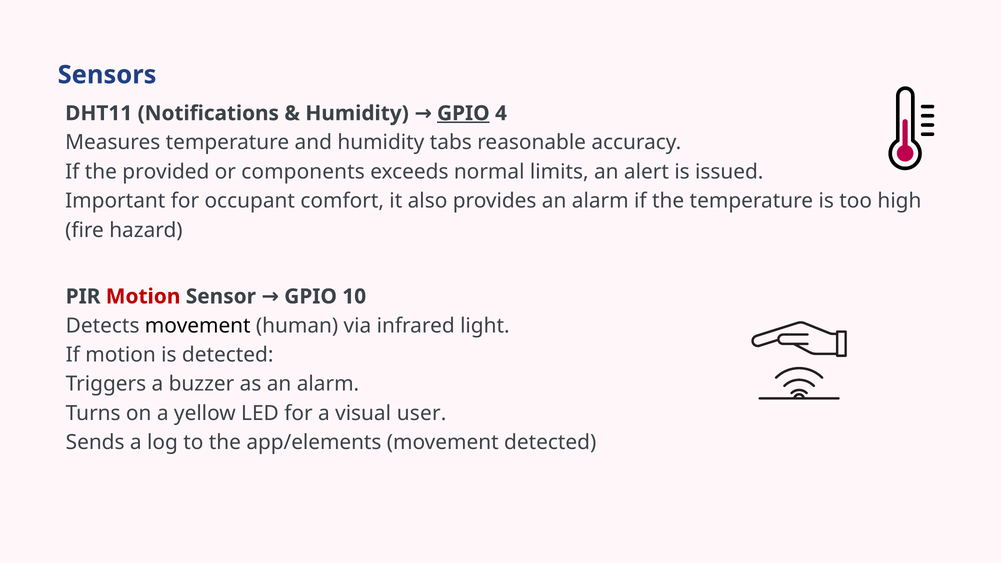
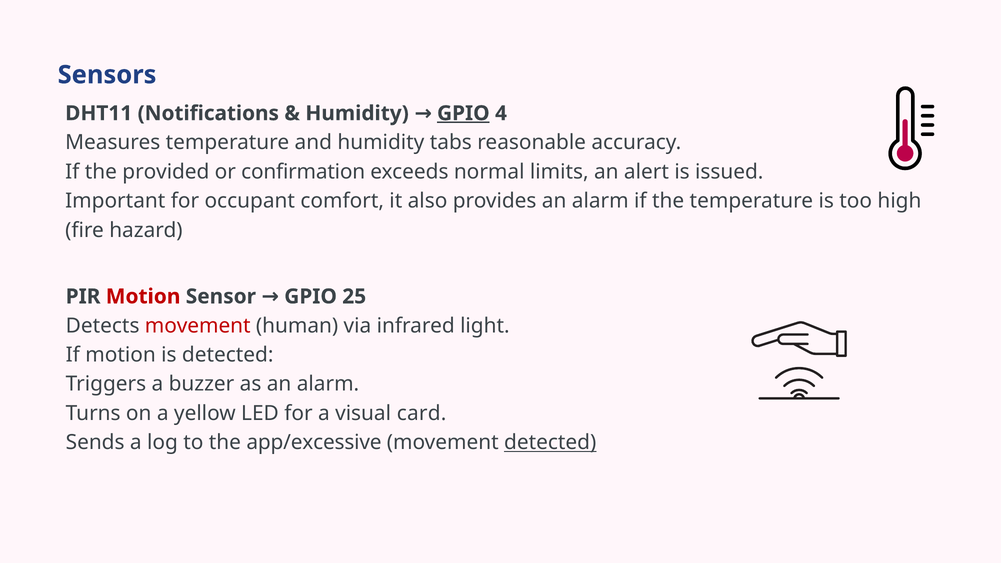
components: components -> confirmation
10: 10 -> 25
movement at (198, 326) colour: black -> red
user: user -> card
app/elements: app/elements -> app/excessive
detected at (550, 443) underline: none -> present
